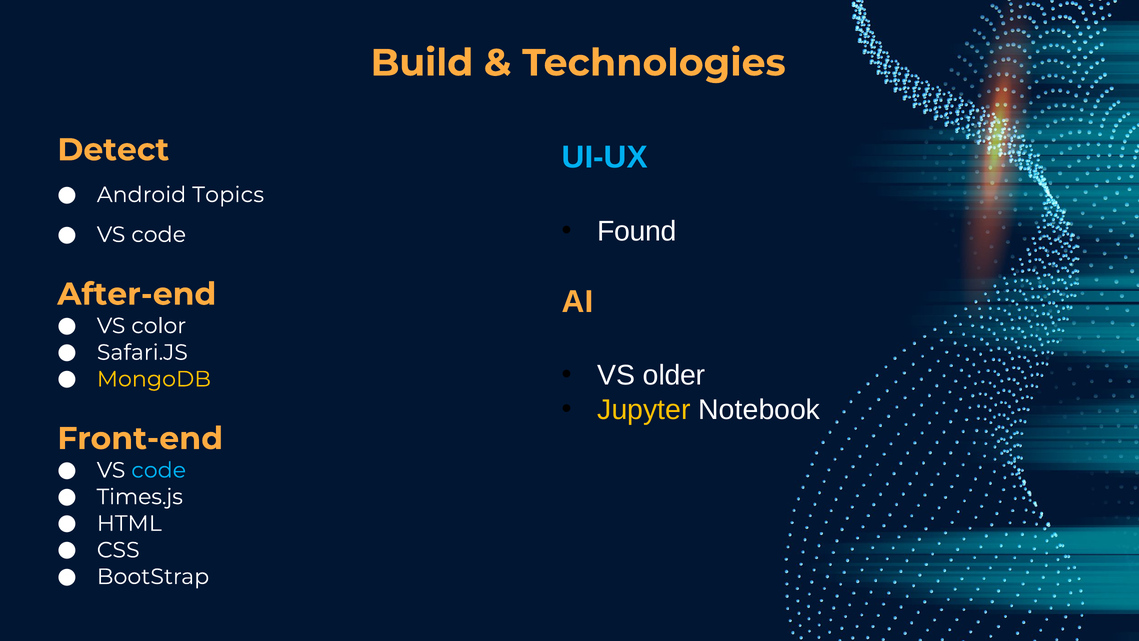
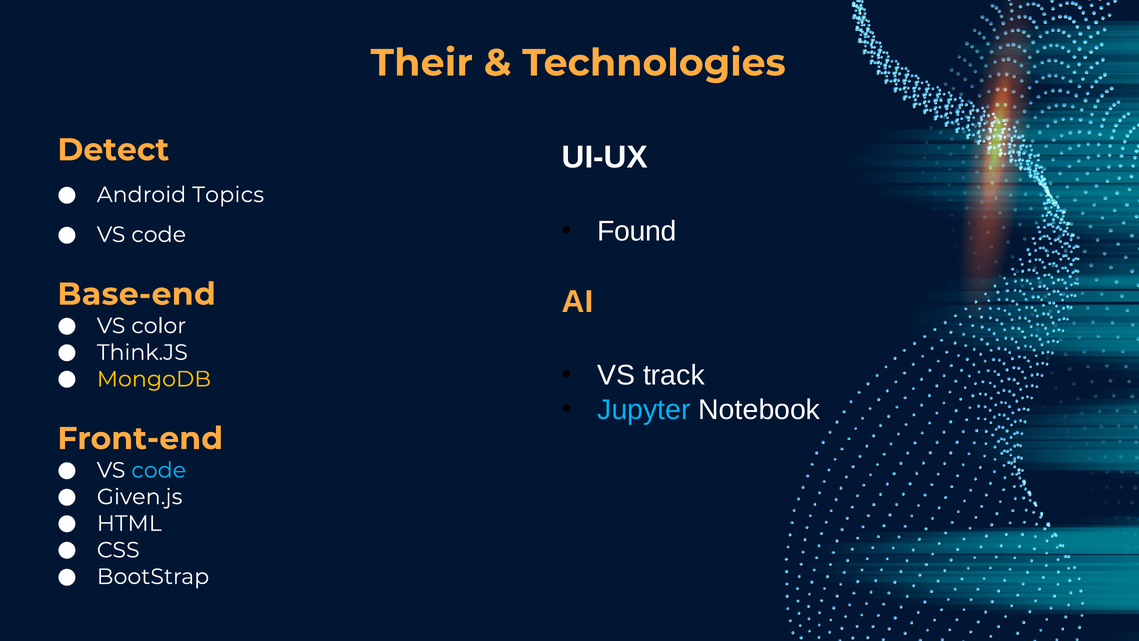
Build: Build -> Their
UI-UX colour: light blue -> white
After-end: After-end -> Base-end
Safari.JS: Safari.JS -> Think.JS
older: older -> track
Jupyter colour: yellow -> light blue
Times.js: Times.js -> Given.js
